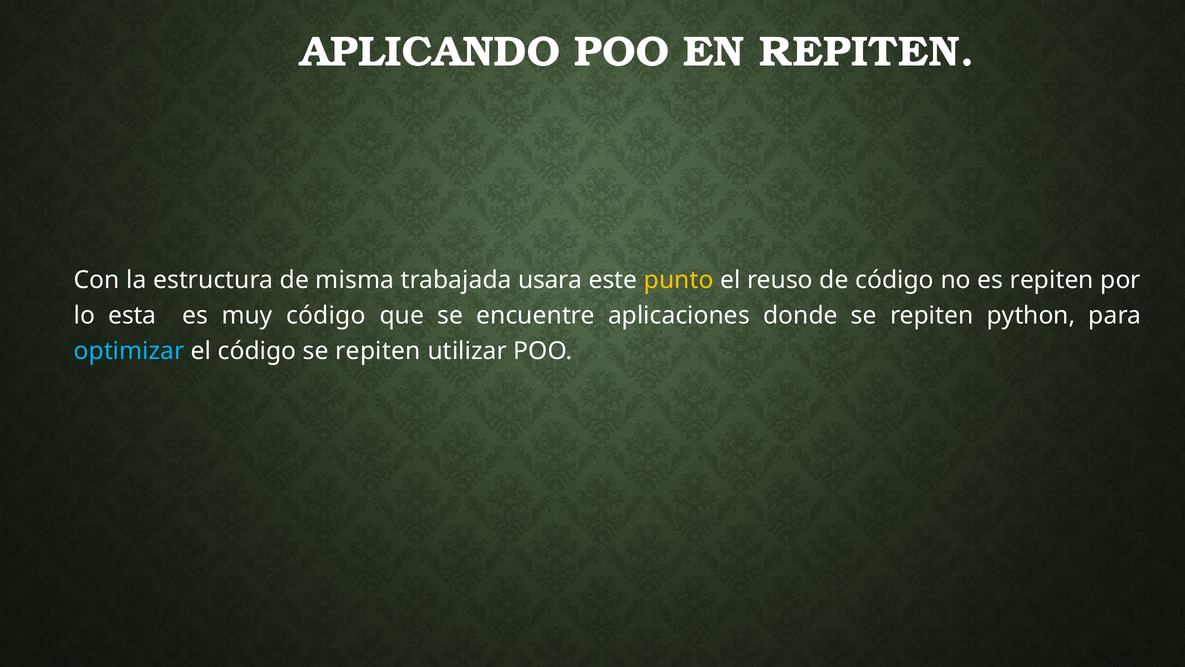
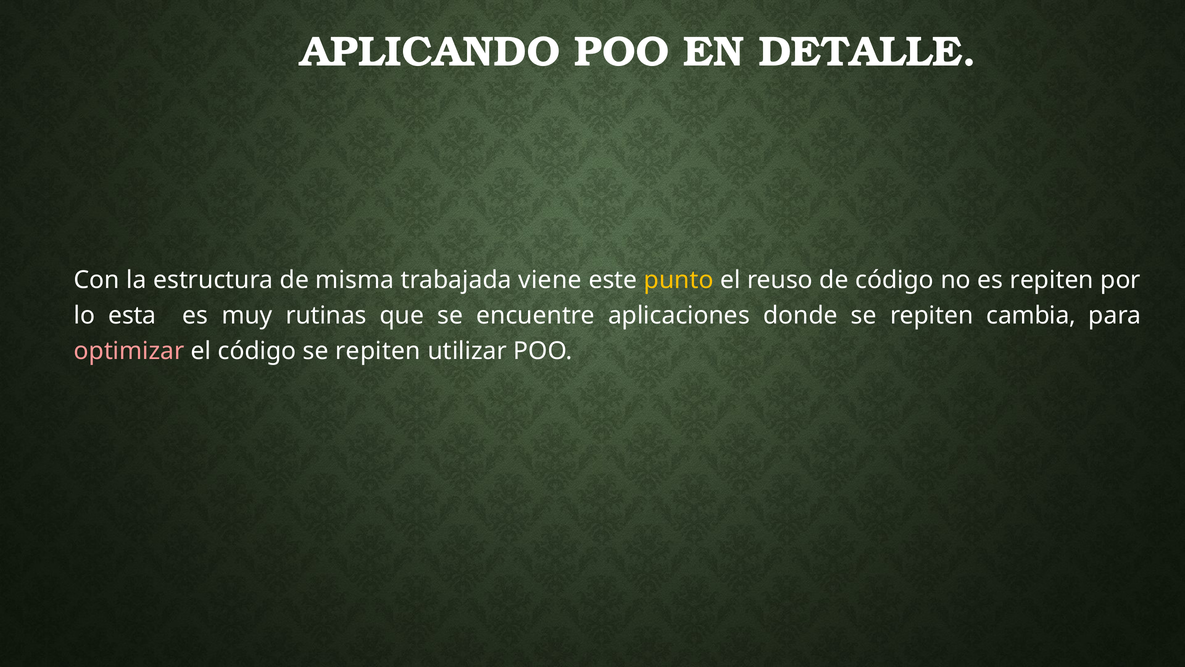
EN REPITEN: REPITEN -> DETALLE
usara: usara -> viene
muy código: código -> rutinas
python: python -> cambia
optimizar colour: light blue -> pink
